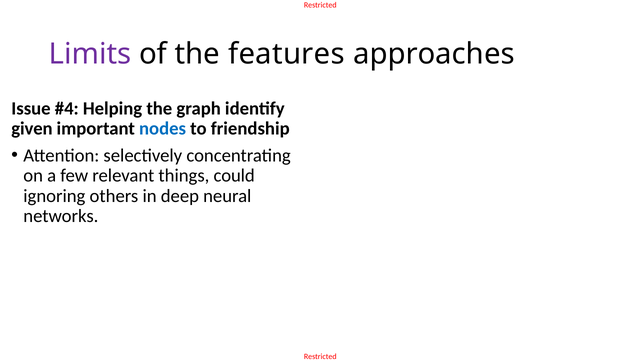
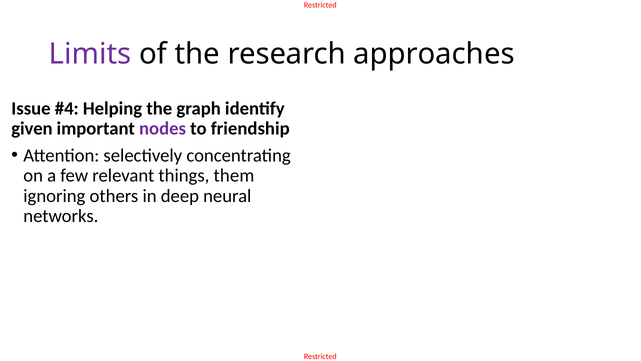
features: features -> research
nodes colour: blue -> purple
could: could -> them
